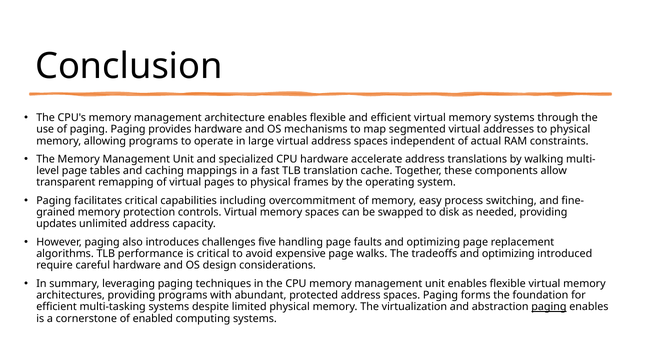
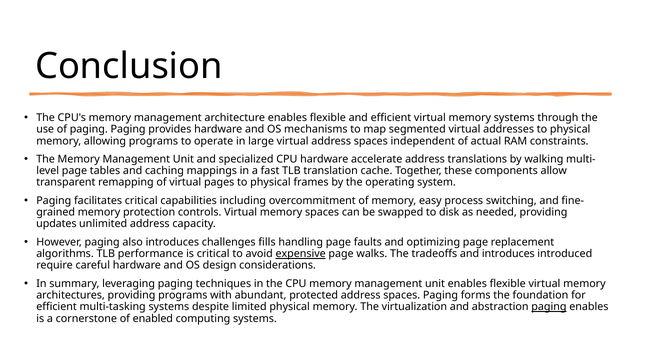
five: five -> fills
expensive underline: none -> present
tradeoffs and optimizing: optimizing -> introduces
